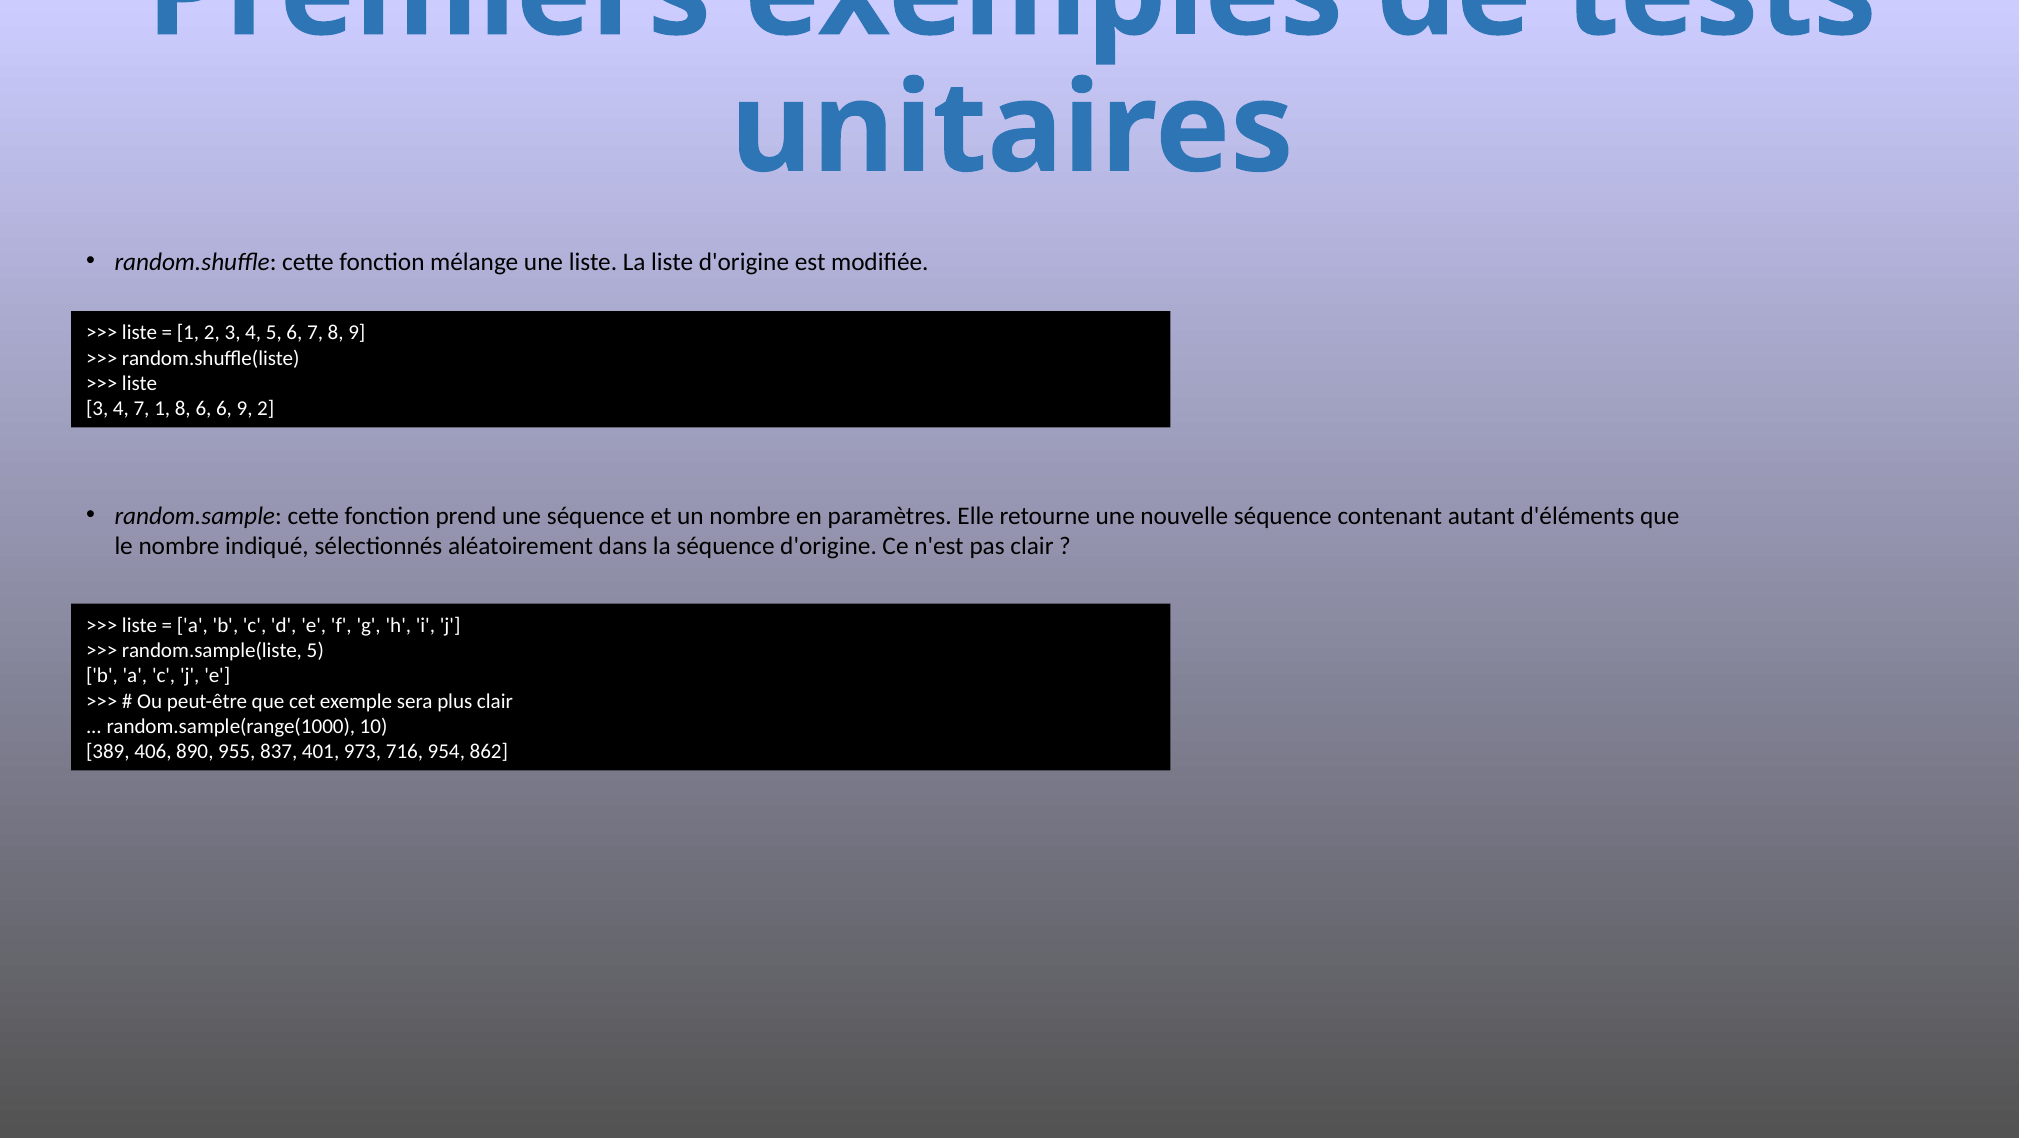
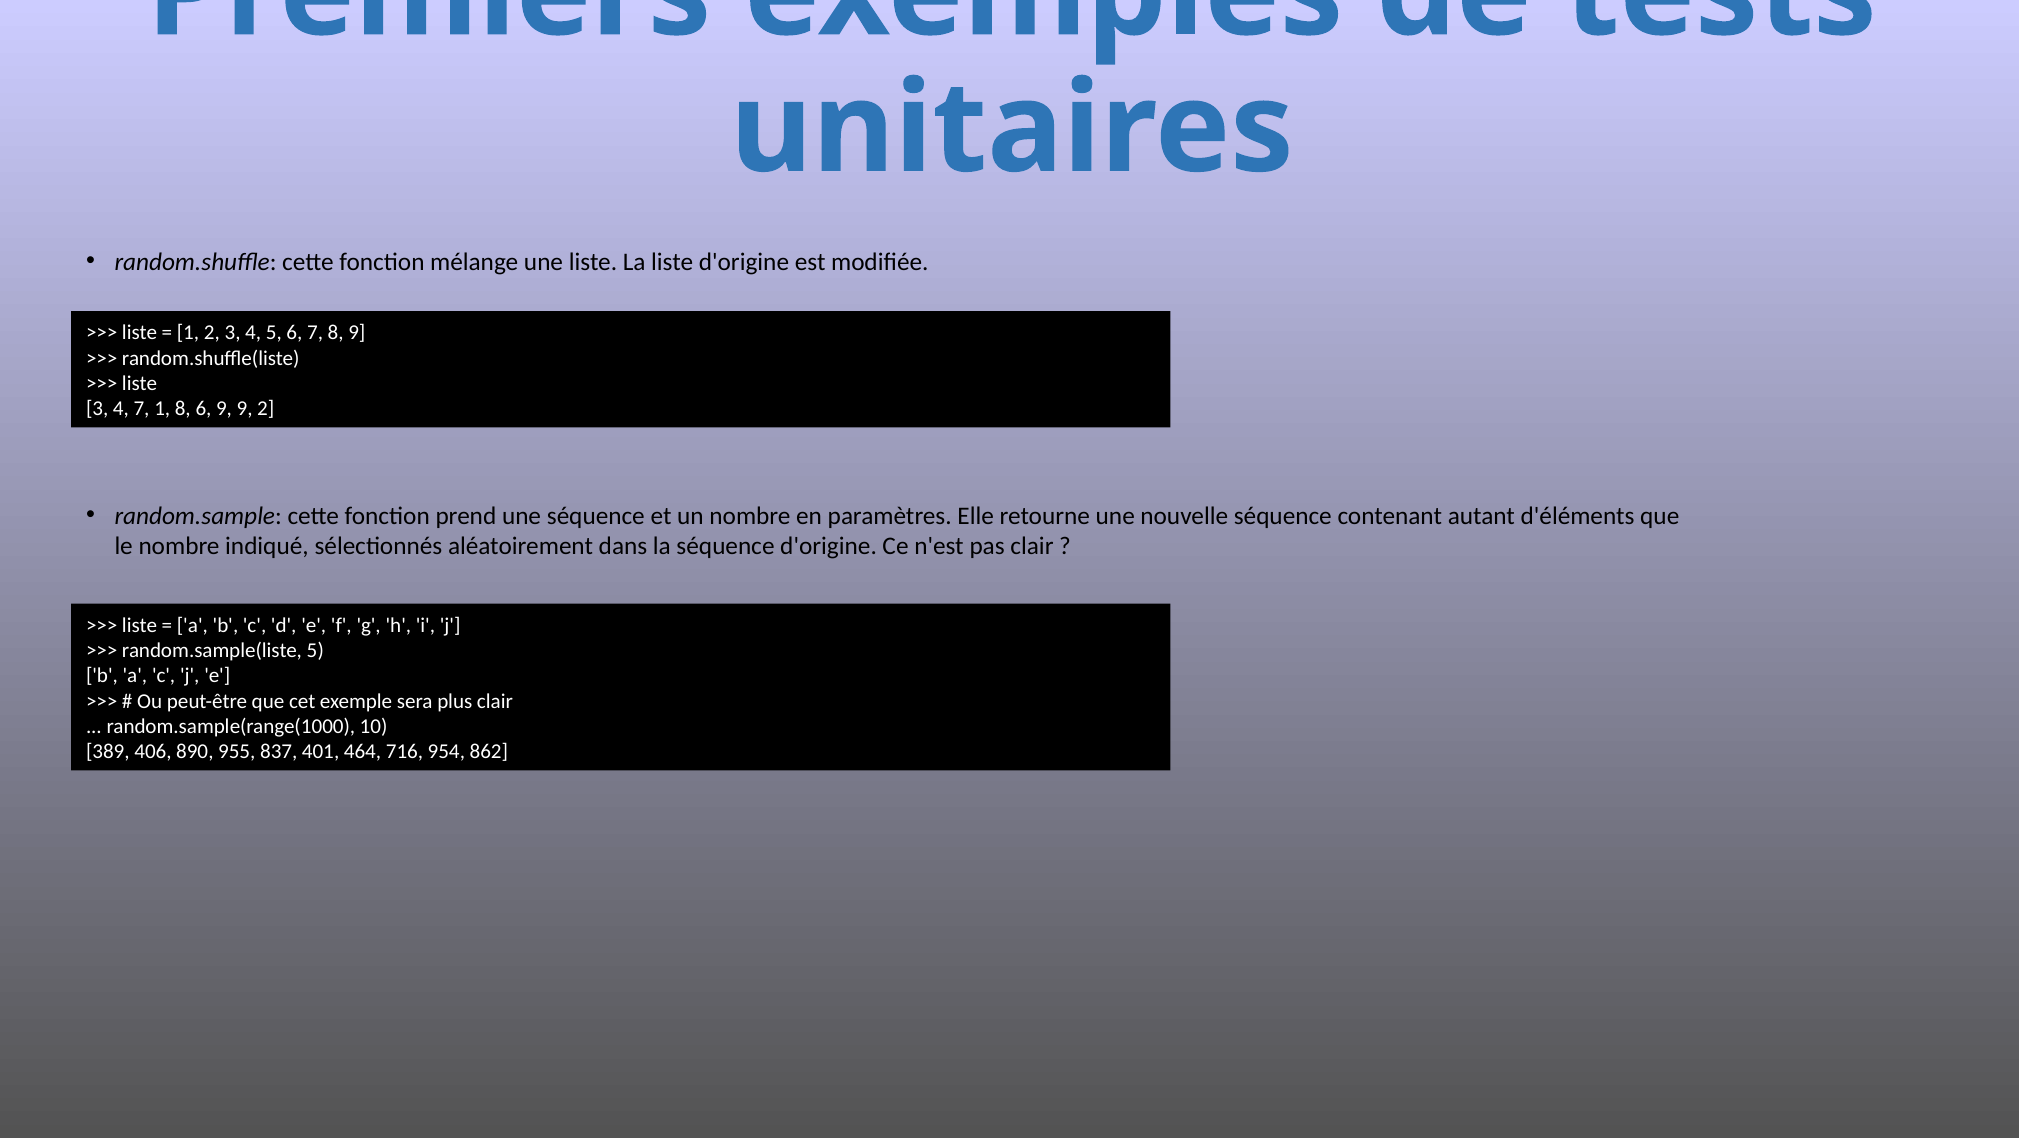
6 6: 6 -> 9
973: 973 -> 464
